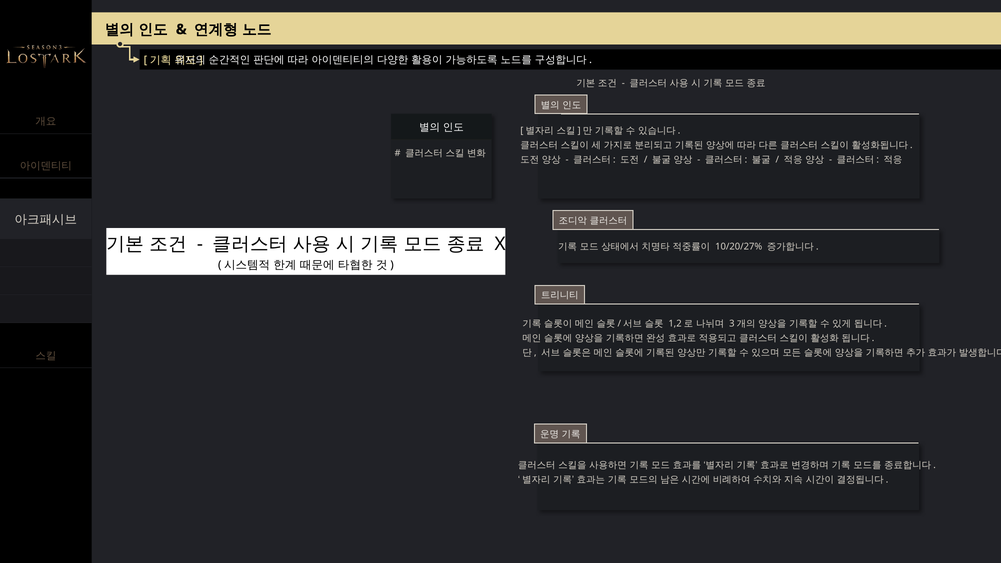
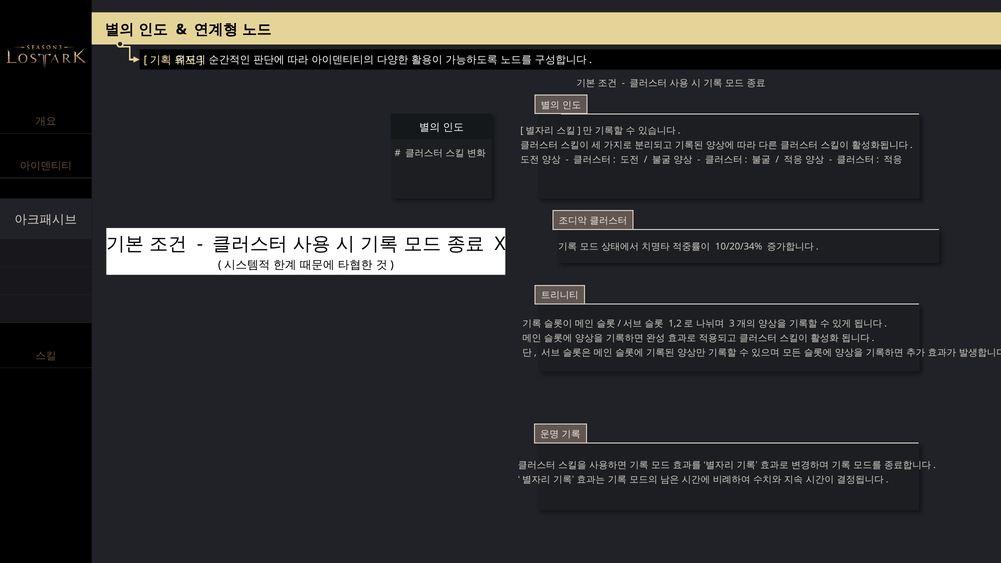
10/20/27%: 10/20/27% -> 10/20/34%
